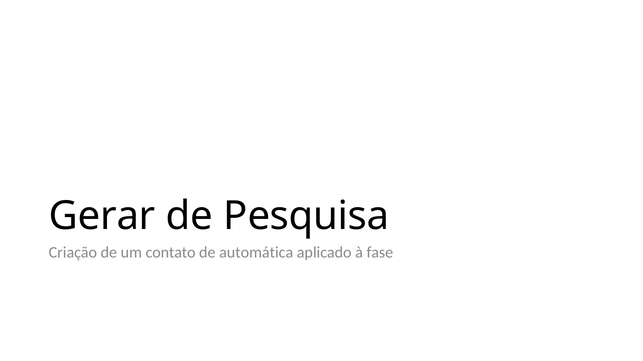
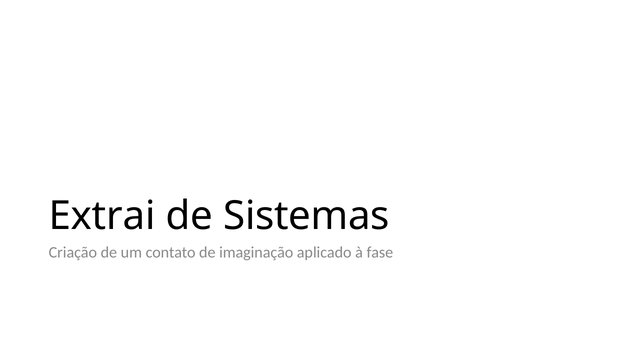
Gerar: Gerar -> Extrai
Pesquisa: Pesquisa -> Sistemas
automática: automática -> imaginação
